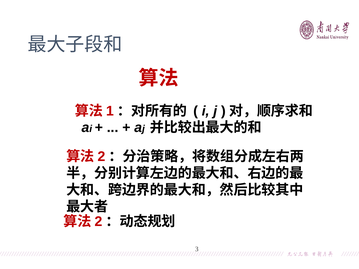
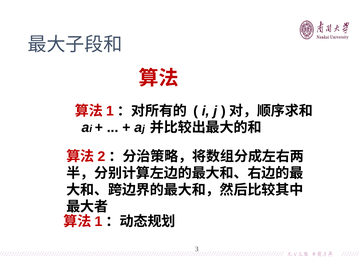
2 at (99, 222): 2 -> 1
